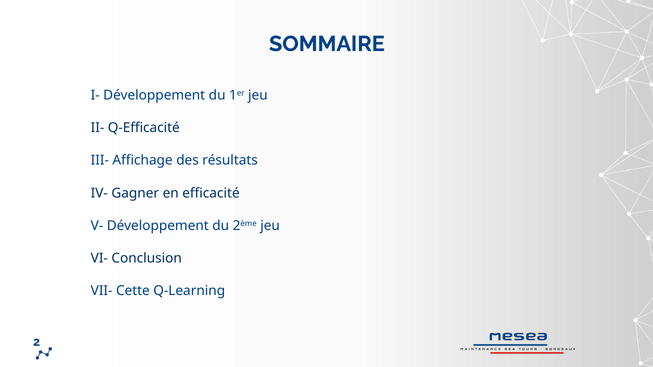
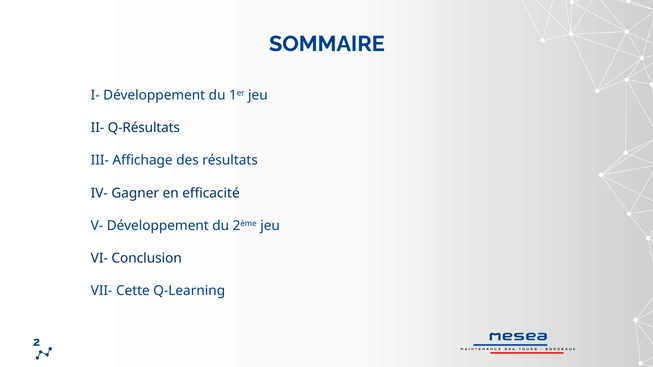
Q-Efficacité: Q-Efficacité -> Q-Résultats
